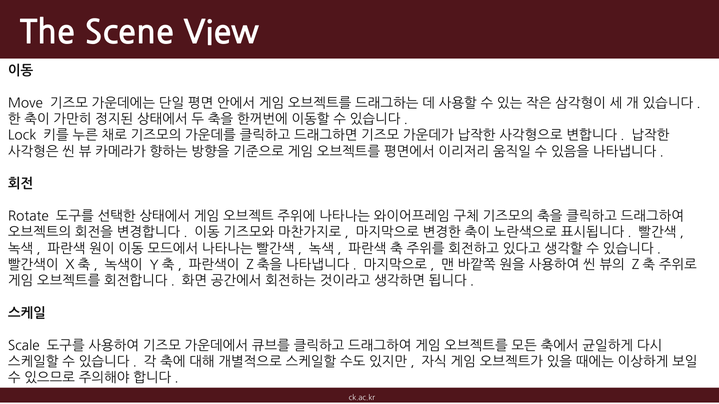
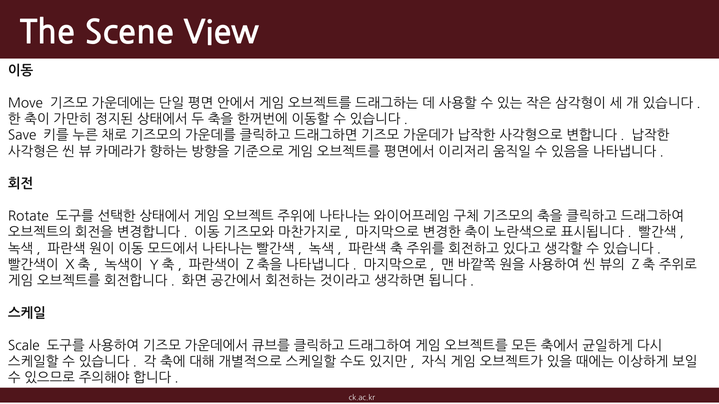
Lock: Lock -> Save
